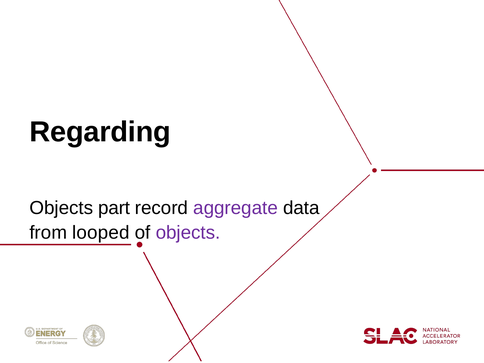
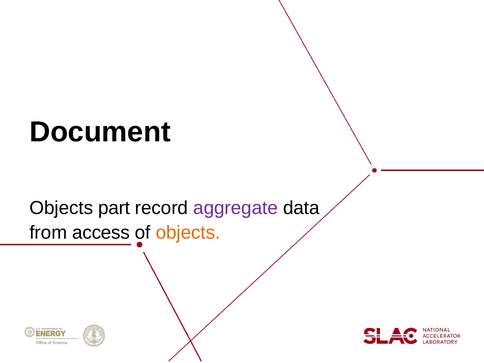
Regarding: Regarding -> Document
looped: looped -> access
objects at (188, 233) colour: purple -> orange
